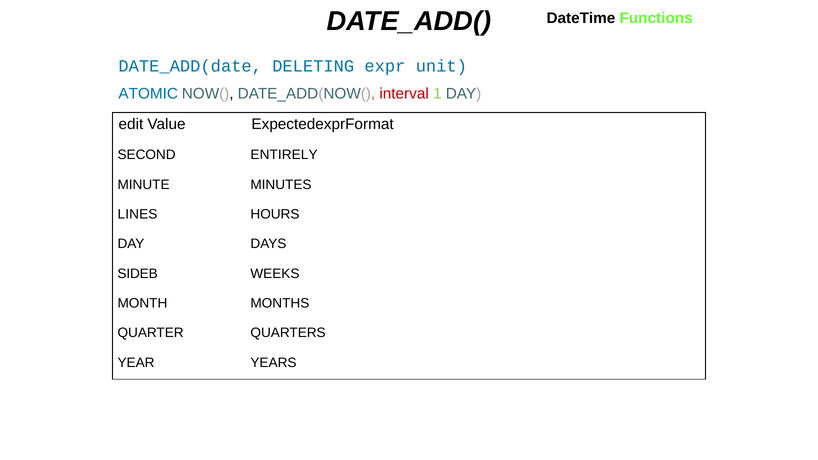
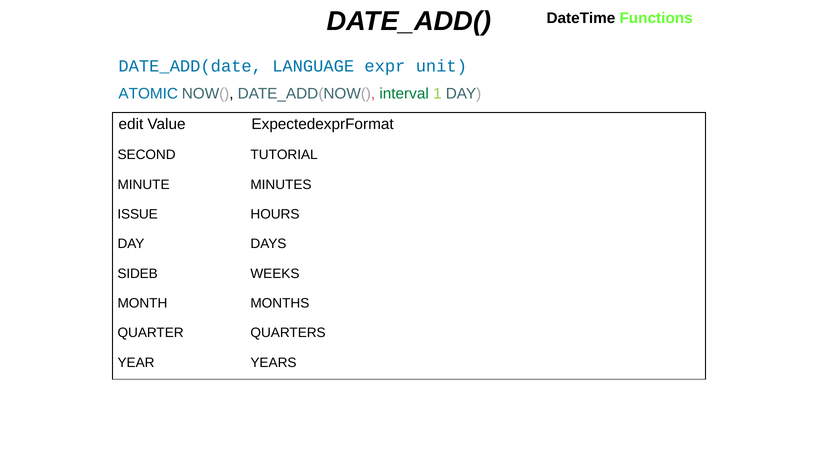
DELETING: DELETING -> LANGUAGE
interval colour: red -> green
ENTIRELY: ENTIRELY -> TUTORIAL
LINES: LINES -> ISSUE
